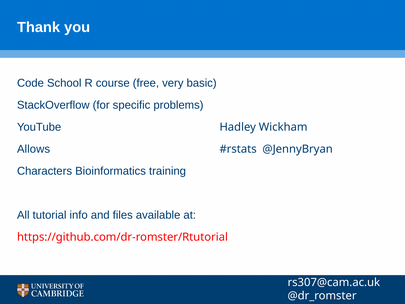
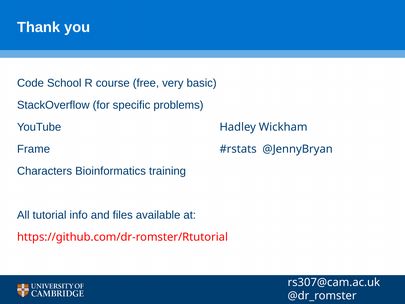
Allows: Allows -> Frame
